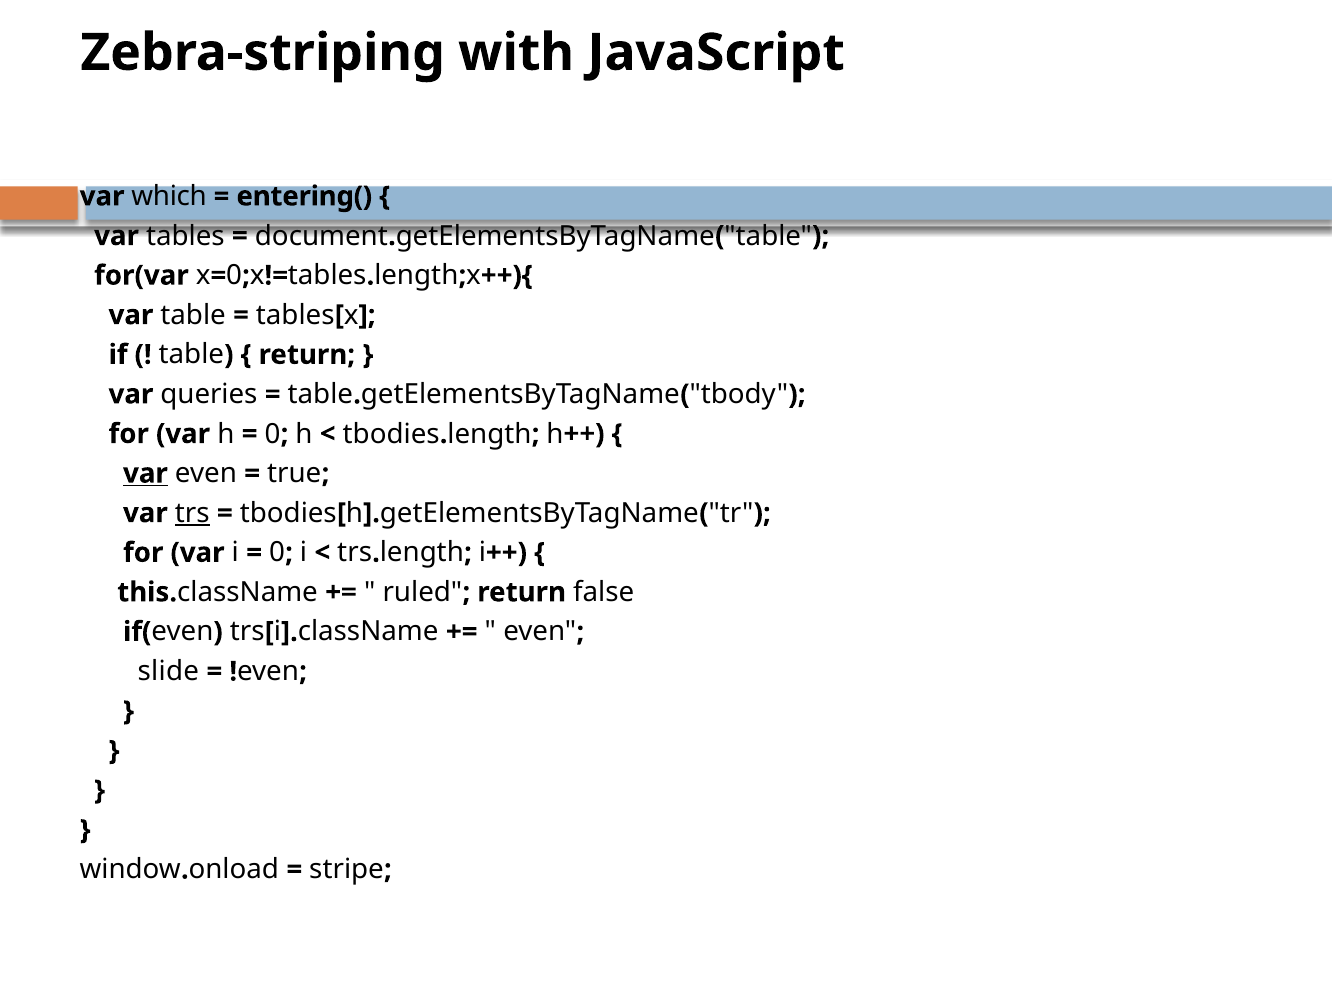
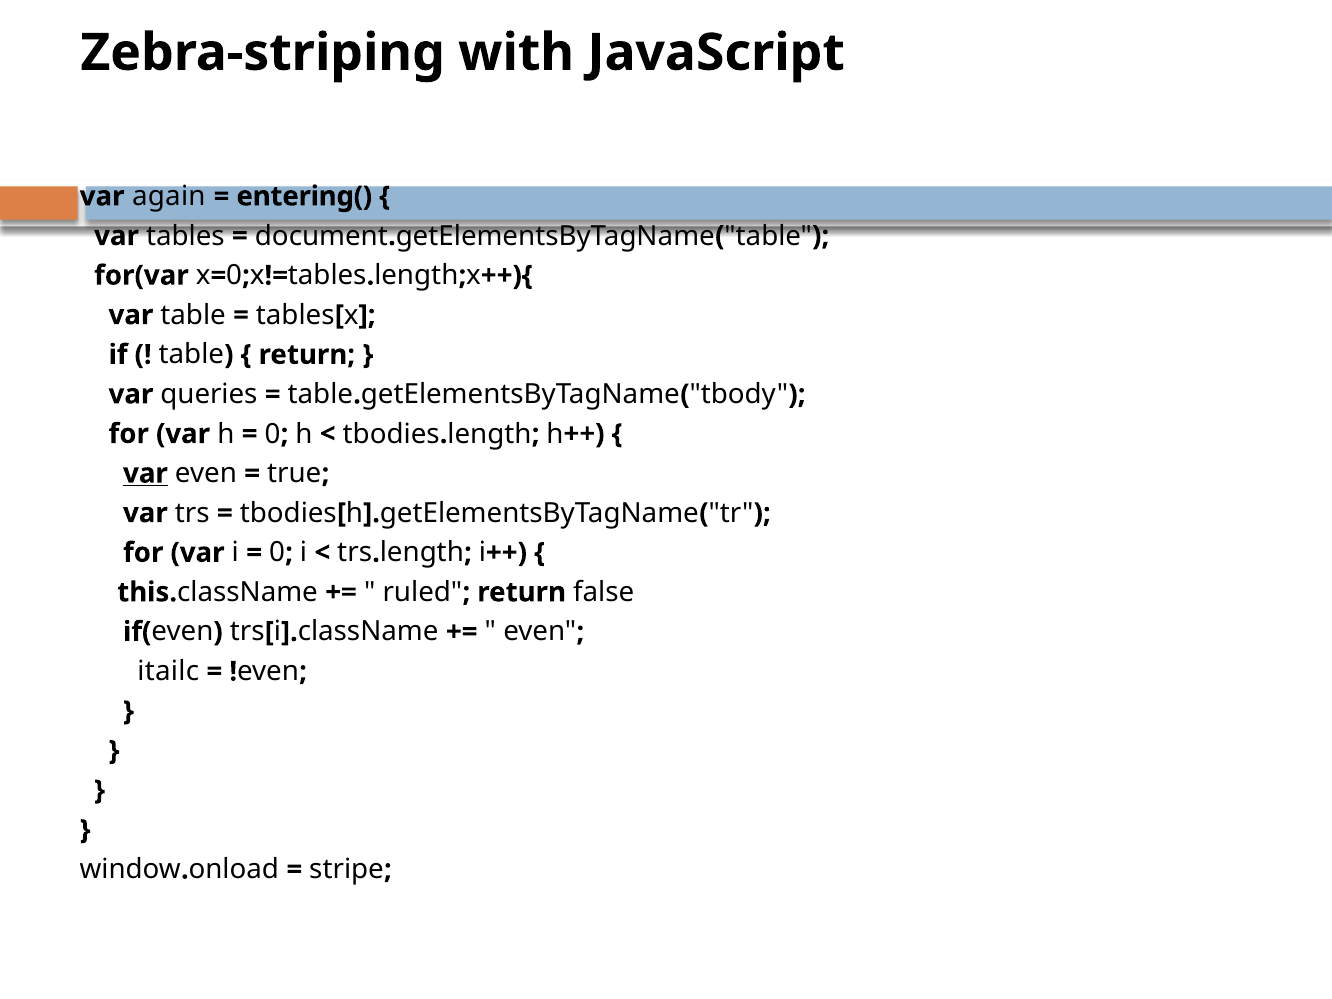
which: which -> again
trs underline: present -> none
slide: slide -> itailc
